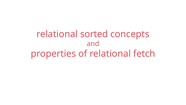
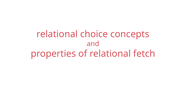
sorted: sorted -> choice
